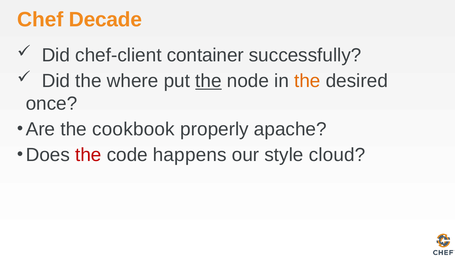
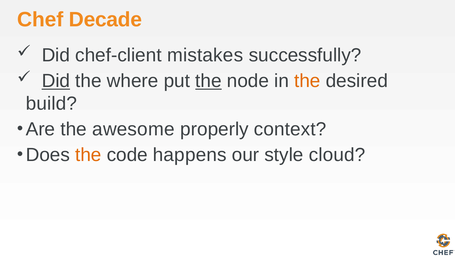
container: container -> mistakes
Did at (56, 81) underline: none -> present
once: once -> build
cookbook: cookbook -> awesome
apache: apache -> context
the at (88, 155) colour: red -> orange
